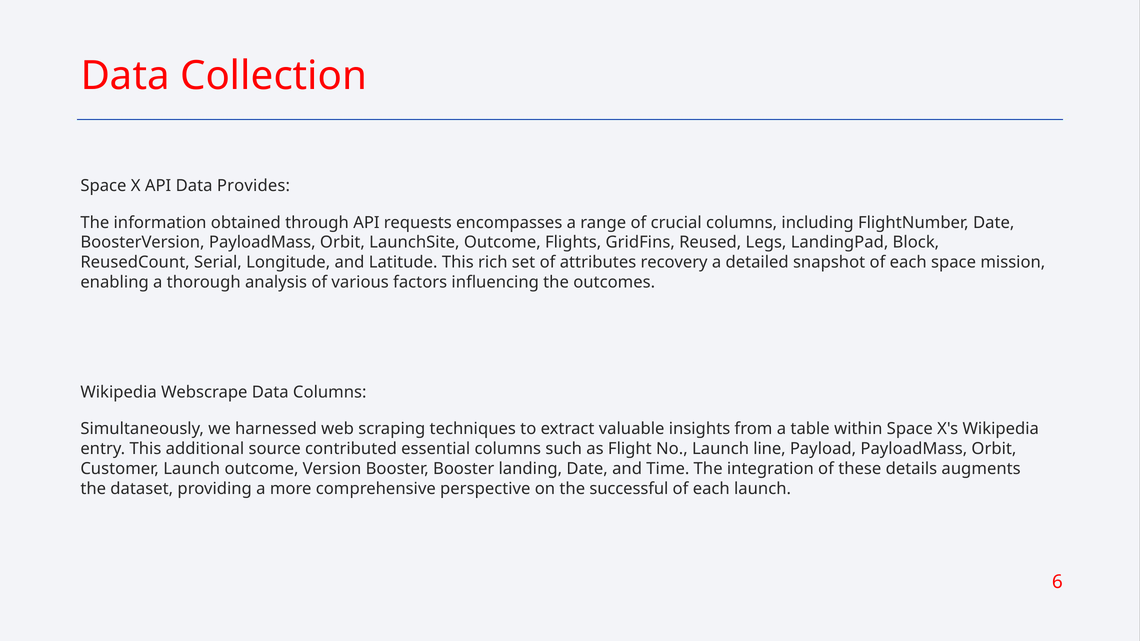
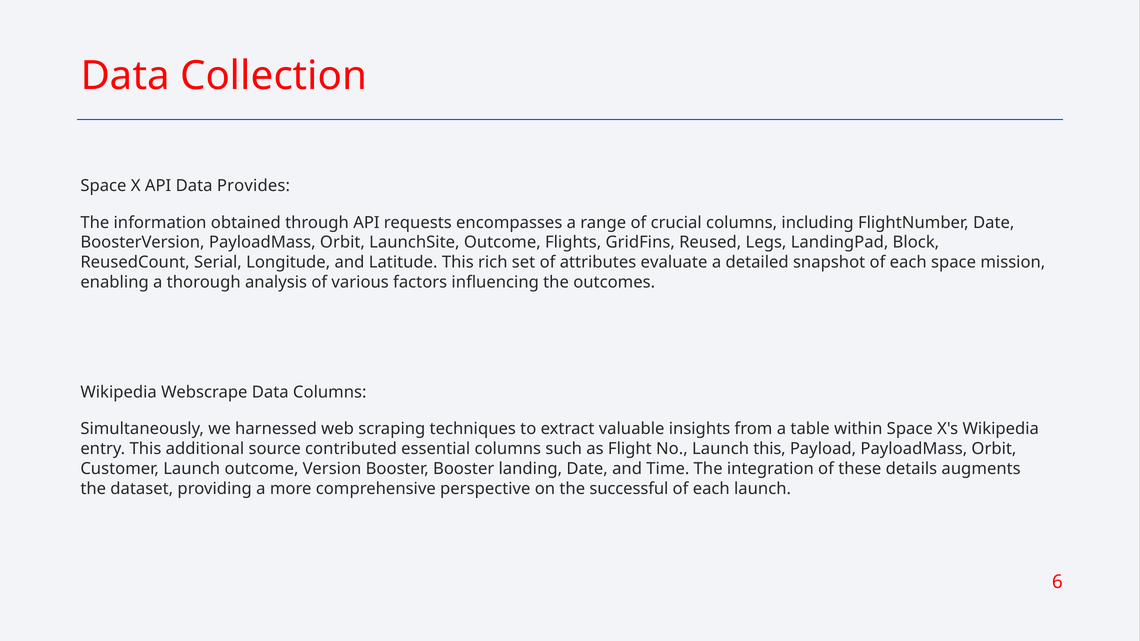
recovery: recovery -> evaluate
Launch line: line -> this
